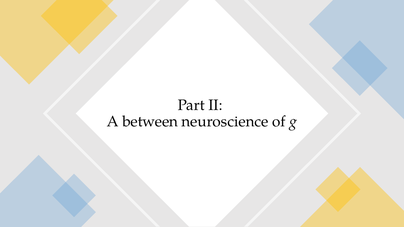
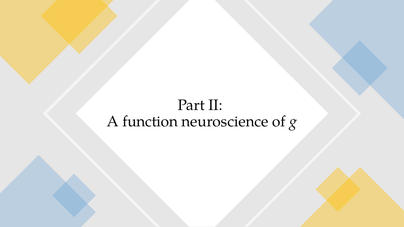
between: between -> function
